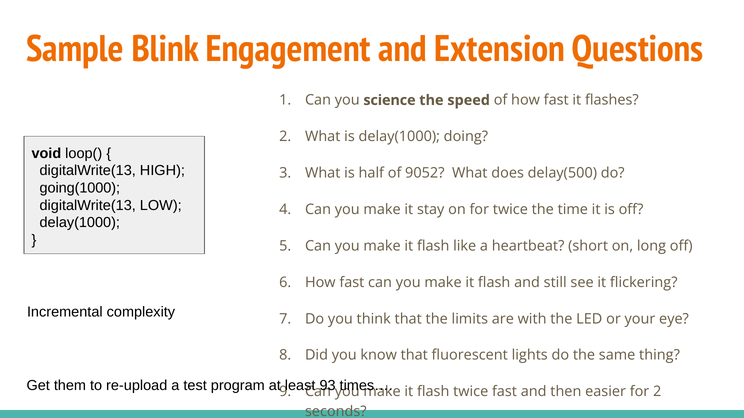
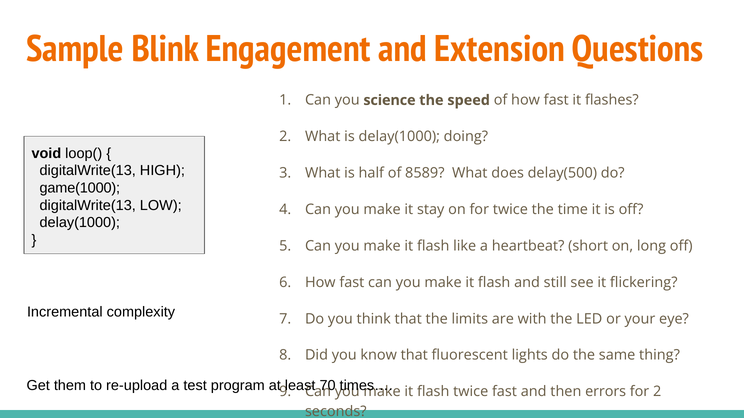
9052: 9052 -> 8589
going(1000: going(1000 -> game(1000
93: 93 -> 70
easier: easier -> errors
